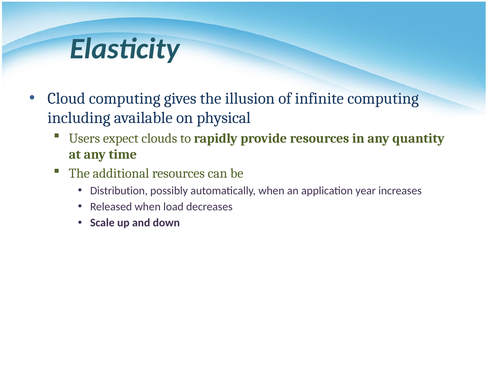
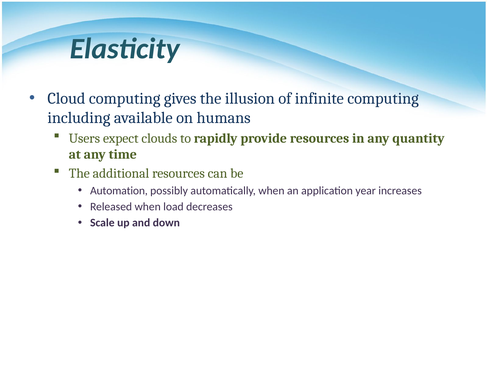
physical: physical -> humans
Distribution: Distribution -> Automation
